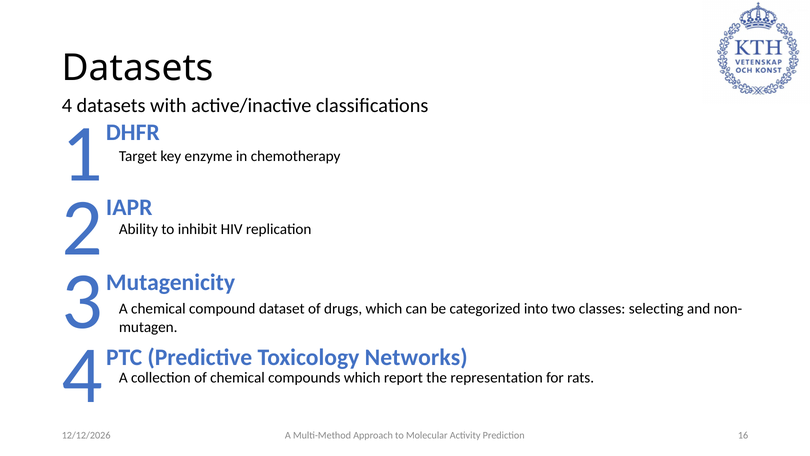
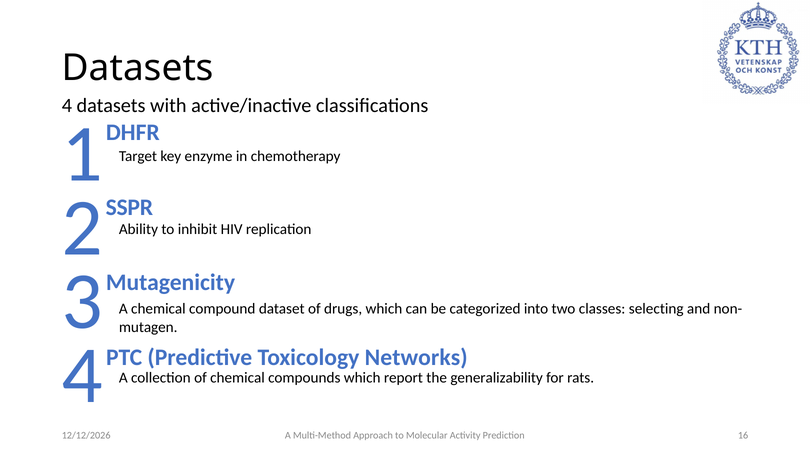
IAPR: IAPR -> SSPR
representation: representation -> generalizability
